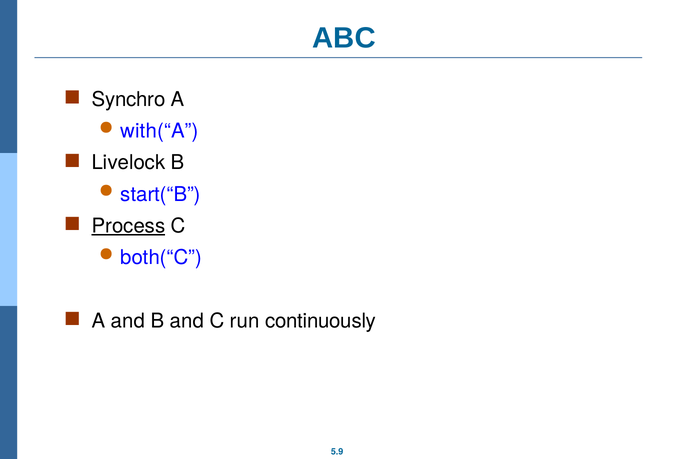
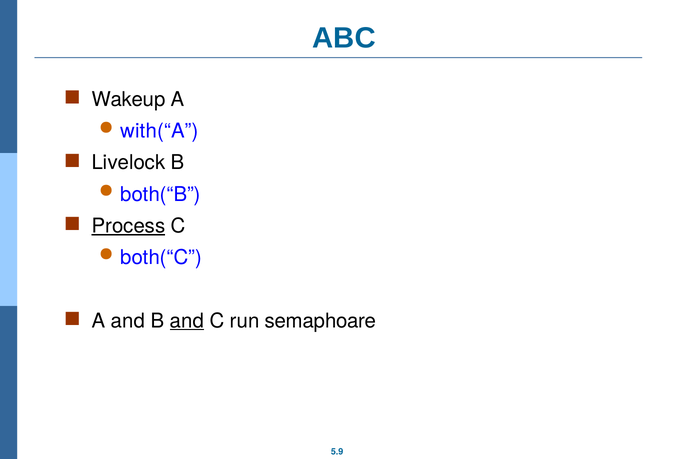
Synchro: Synchro -> Wakeup
start(“B: start(“B -> both(“B
and at (187, 321) underline: none -> present
continuously: continuously -> semaphoare
